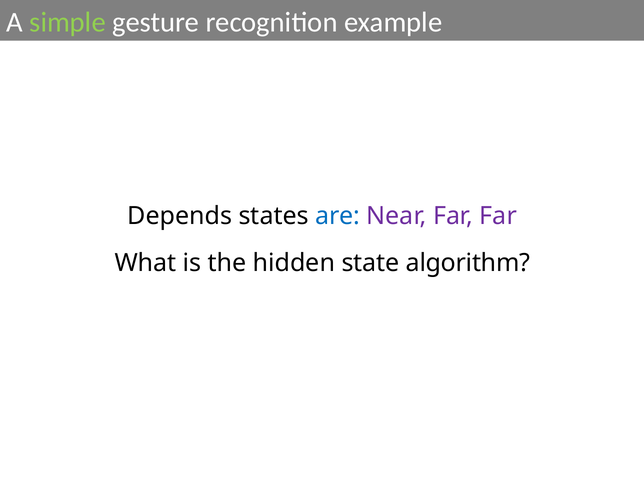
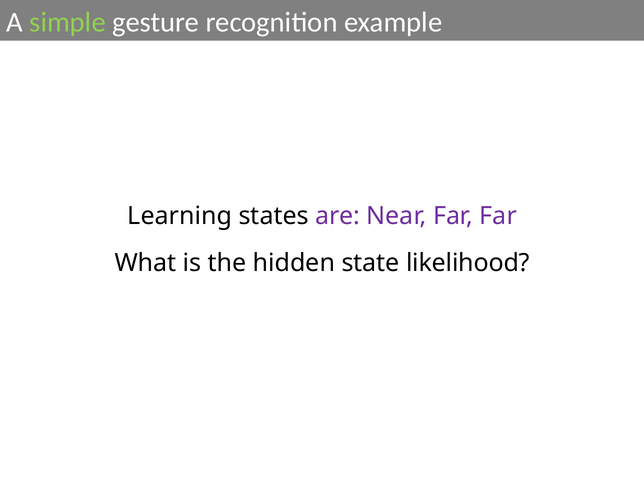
Depends: Depends -> Learning
are colour: blue -> purple
algorithm: algorithm -> likelihood
